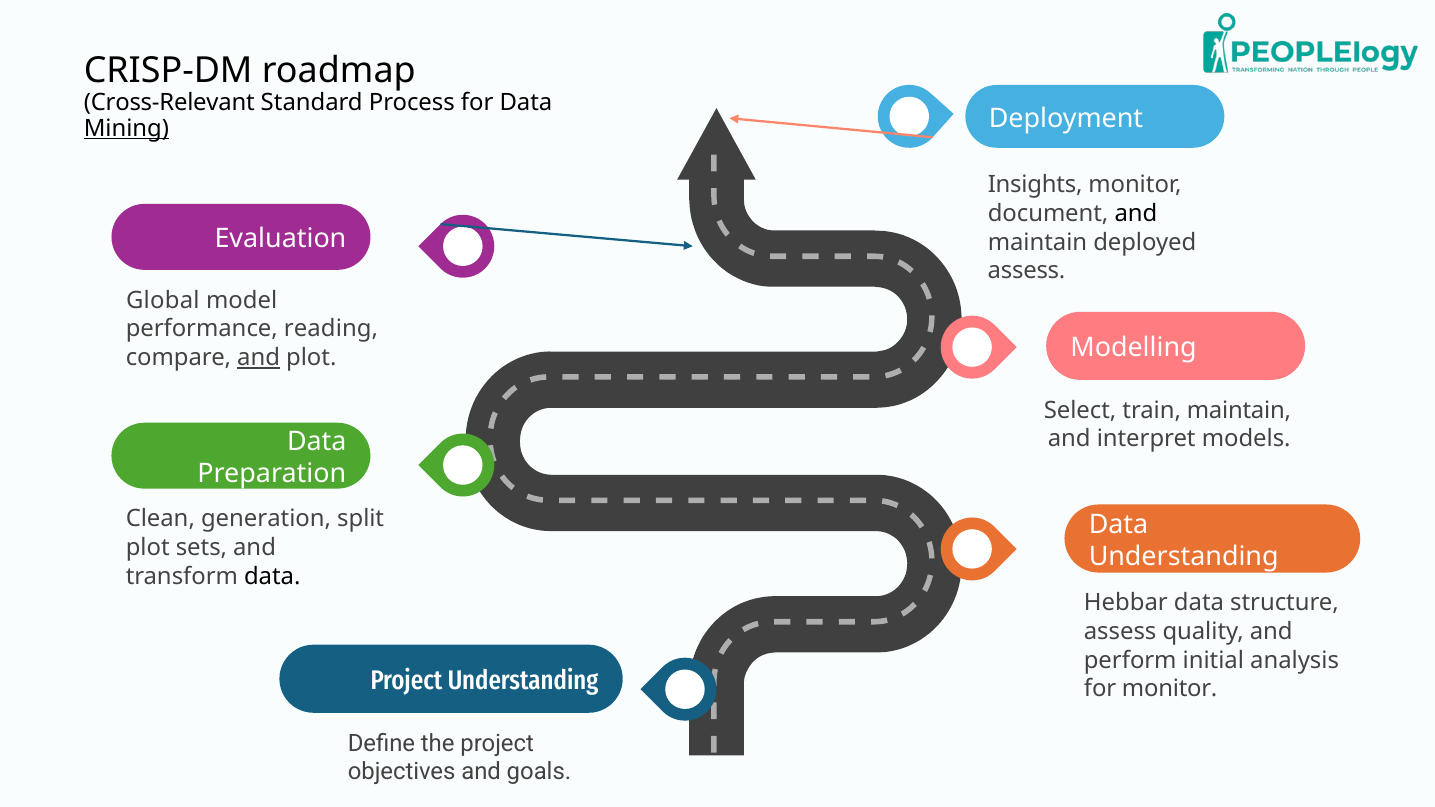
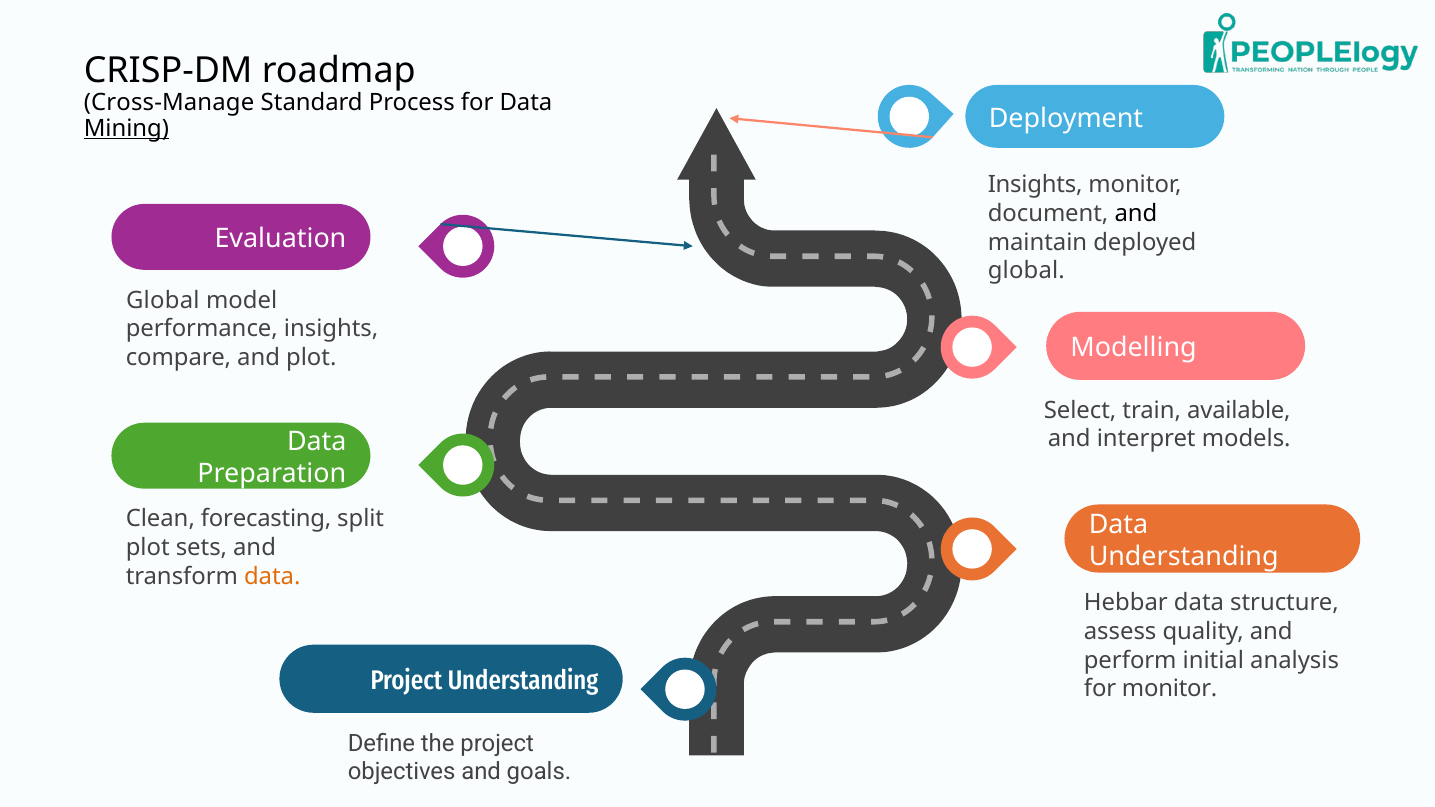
Cross-Relevant: Cross-Relevant -> Cross-Manage
assess at (1027, 271): assess -> global
performance reading: reading -> insights
and at (259, 358) underline: present -> none
train maintain: maintain -> available
generation: generation -> forecasting
data at (272, 577) colour: black -> orange
